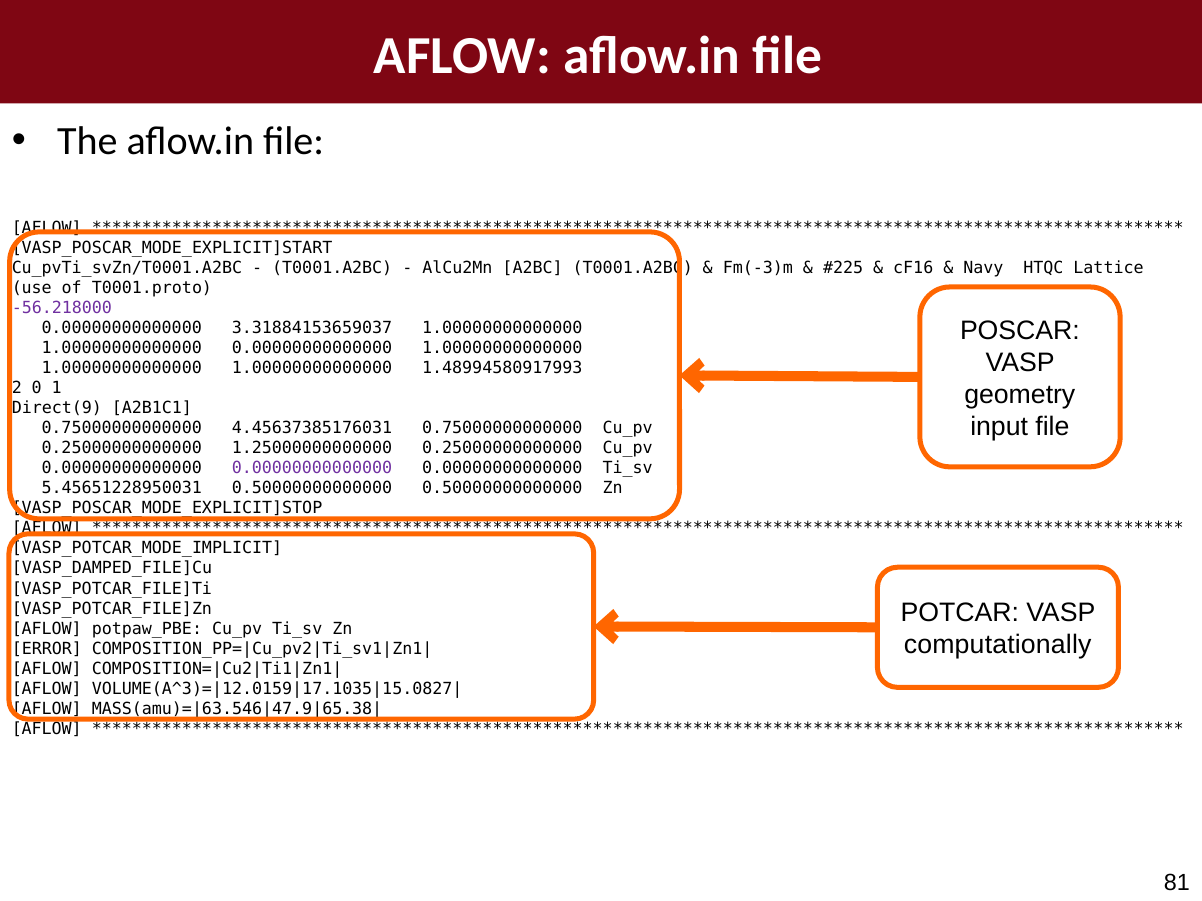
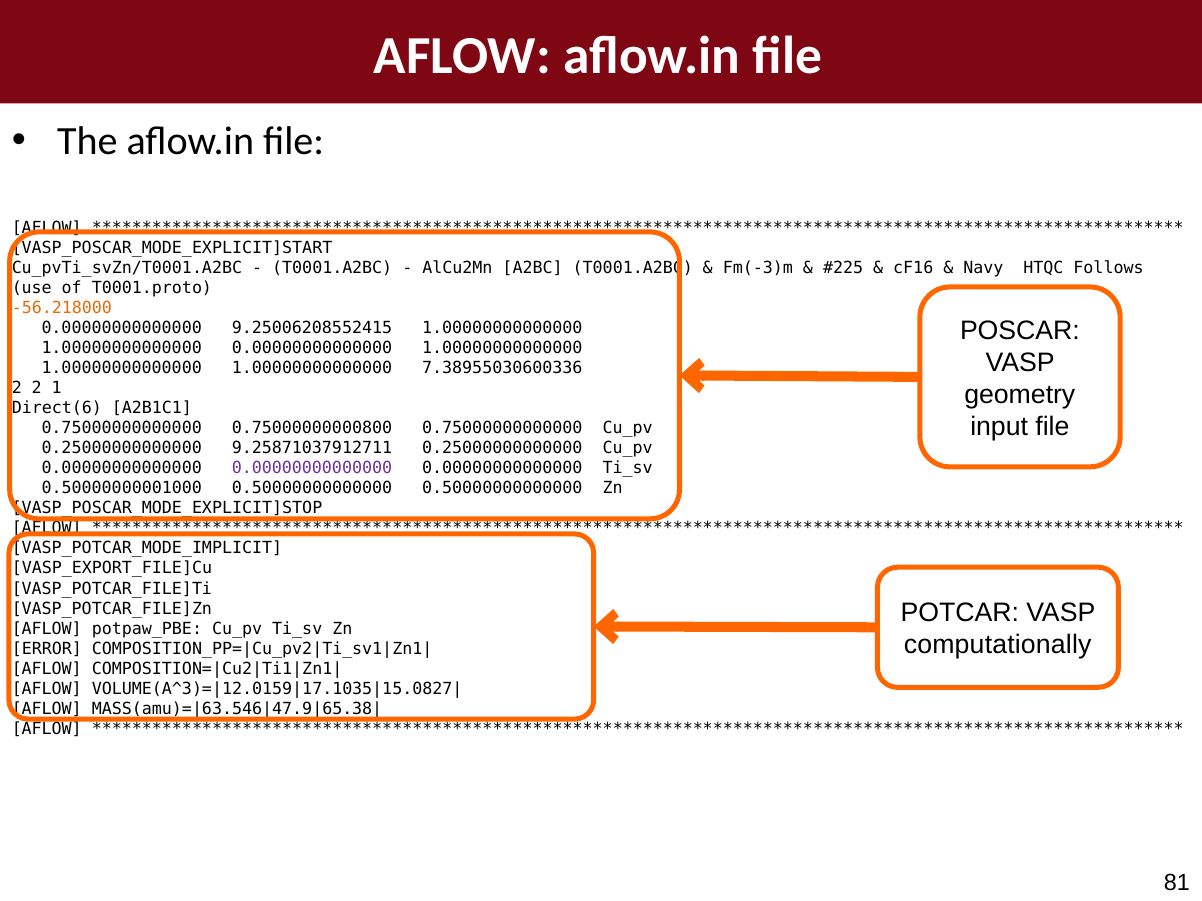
Lattice: Lattice -> Follows
-56.218000 colour: purple -> orange
3.31884153659037: 3.31884153659037 -> 9.25006208552415
1.48994580917993: 1.48994580917993 -> 7.38955030600336
2 0: 0 -> 2
Direct(9: Direct(9 -> Direct(6
4.45637385176031: 4.45637385176031 -> 0.75000000000800
1.25000000000000: 1.25000000000000 -> 9.25871037912711
5.45651228950031: 5.45651228950031 -> 0.50000000001000
VASP_DAMPED_FILE]Cu: VASP_DAMPED_FILE]Cu -> VASP_EXPORT_FILE]Cu
